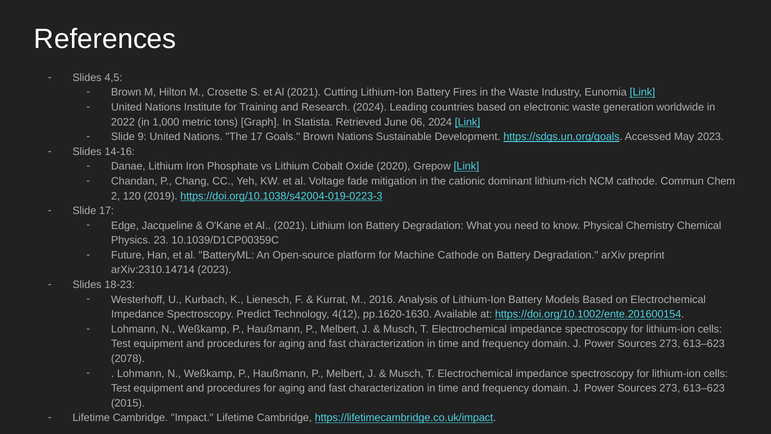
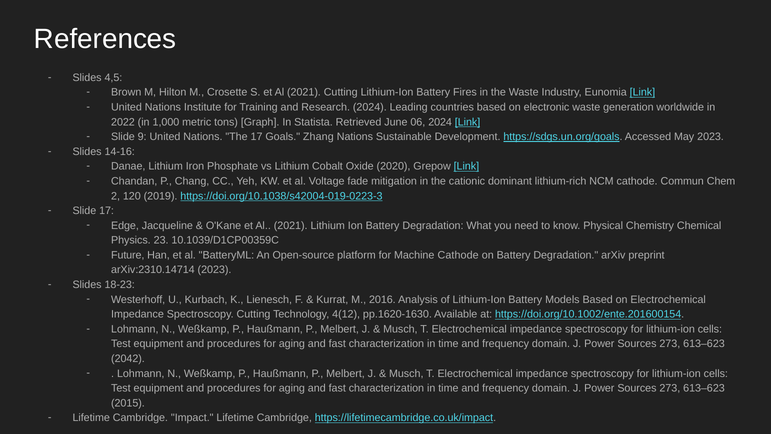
Goals Brown: Brown -> Zhang
Spectroscopy Predict: Predict -> Cutting
2078: 2078 -> 2042
